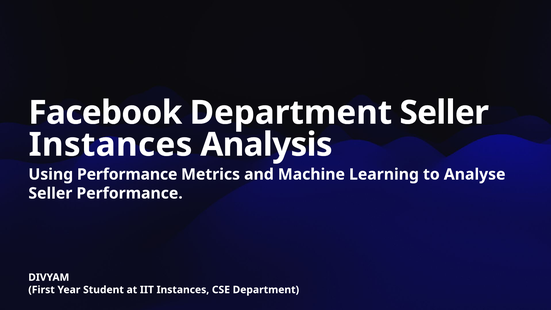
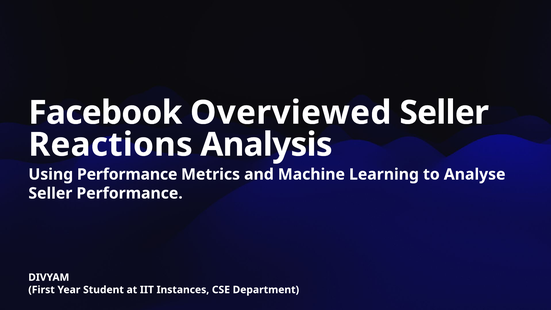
Facebook Department: Department -> Overviewed
Instances at (111, 145): Instances -> Reactions
